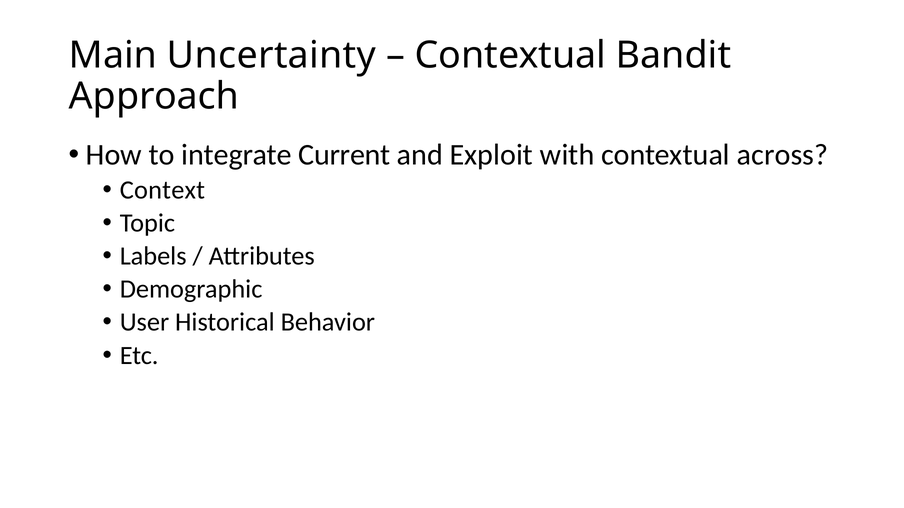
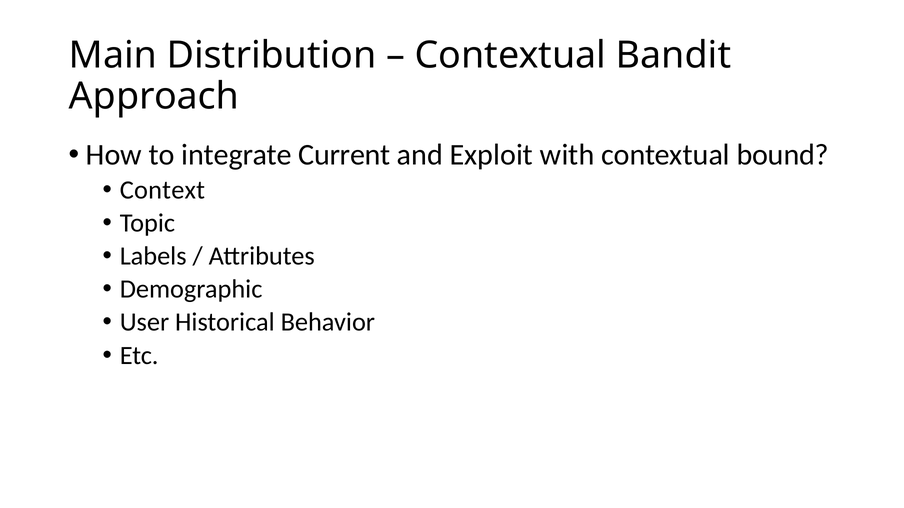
Uncertainty: Uncertainty -> Distribution
across: across -> bound
